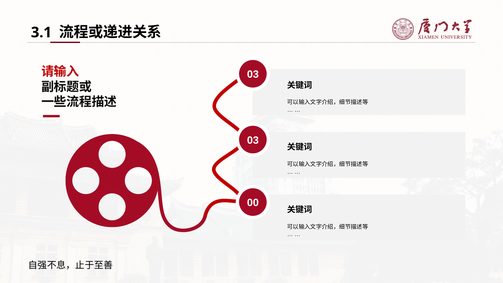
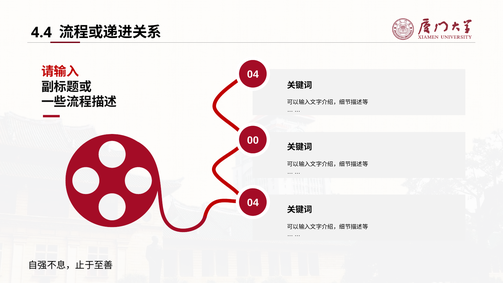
3.1: 3.1 -> 4.4
3 at (256, 74): 3 -> 4
3 at (256, 140): 3 -> 0
0 at (256, 203): 0 -> 4
